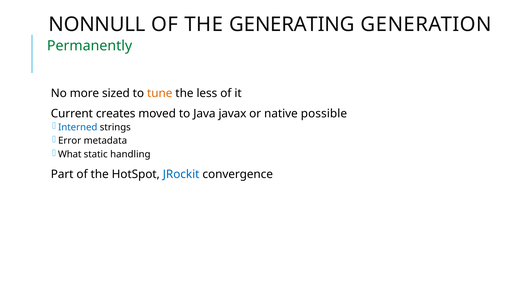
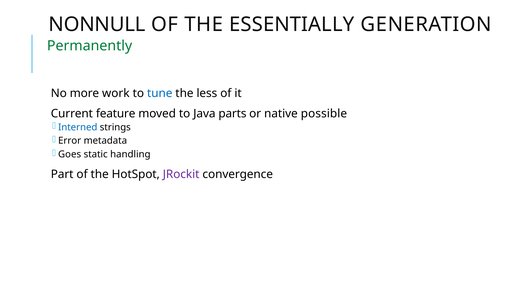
GENERATING: GENERATING -> ESSENTIALLY
sized: sized -> work
tune colour: orange -> blue
creates: creates -> feature
javax: javax -> parts
What: What -> Goes
JRockit colour: blue -> purple
